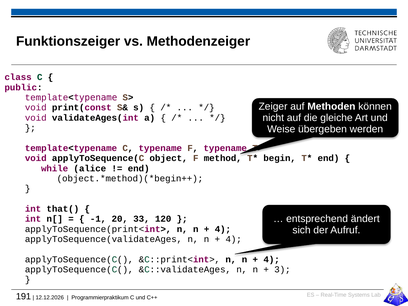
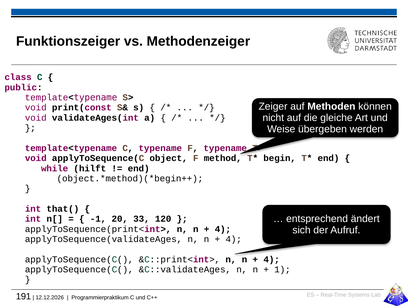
alice: alice -> hilft
3: 3 -> 1
